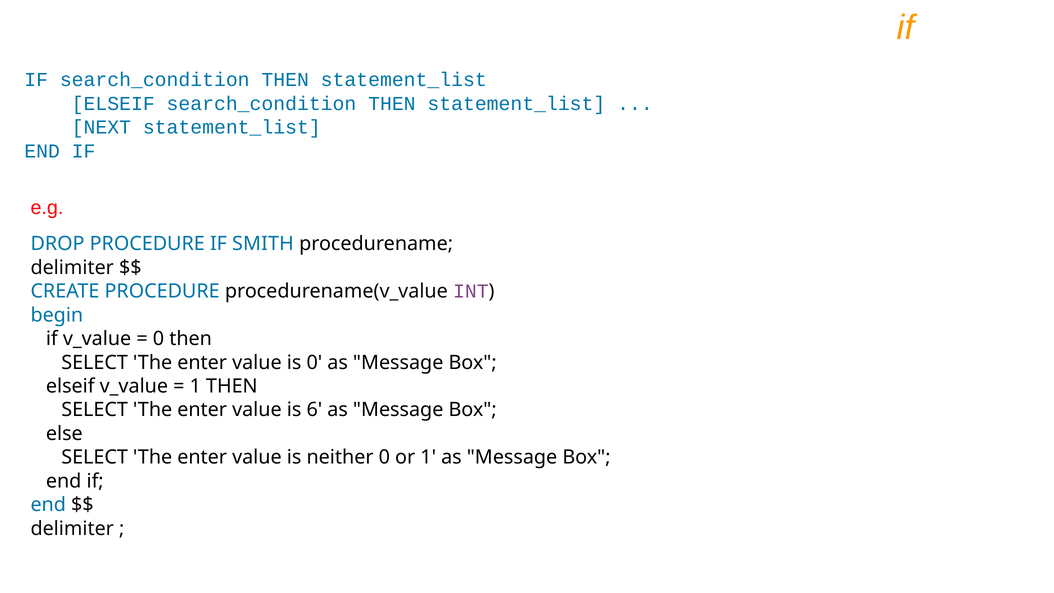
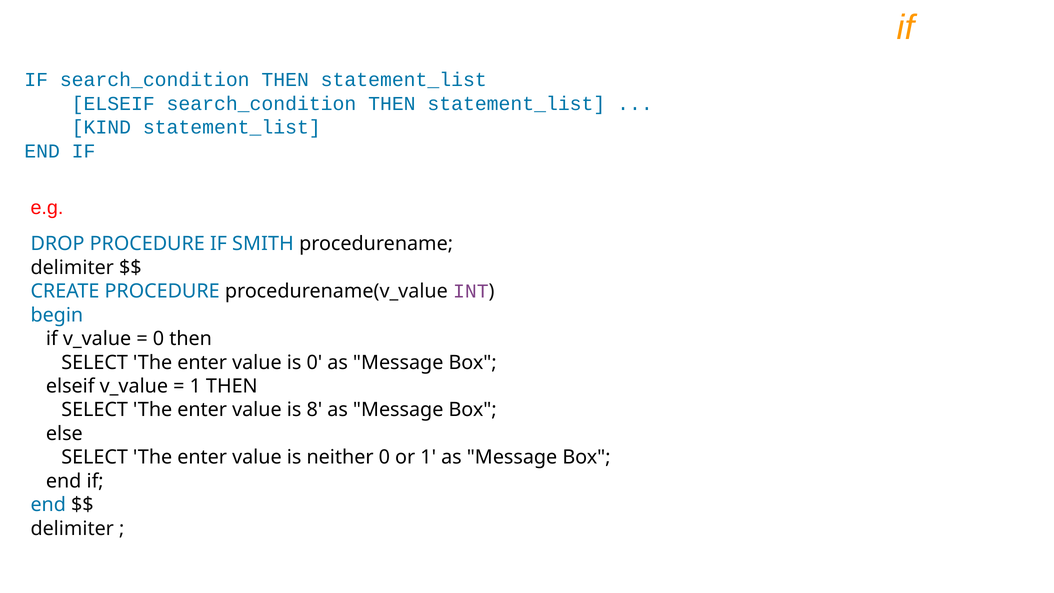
NEXT: NEXT -> KIND
6: 6 -> 8
